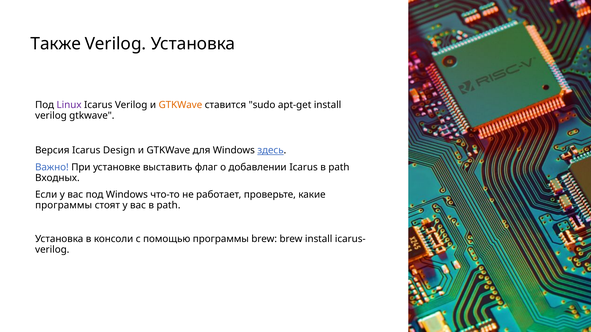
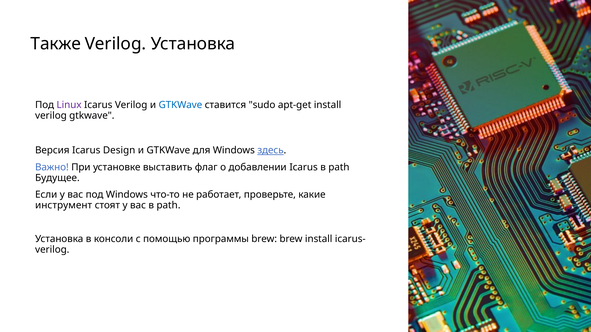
GTKWave at (180, 105) colour: orange -> blue
Входных: Входных -> Будущее
программы at (64, 206): программы -> инструмент
